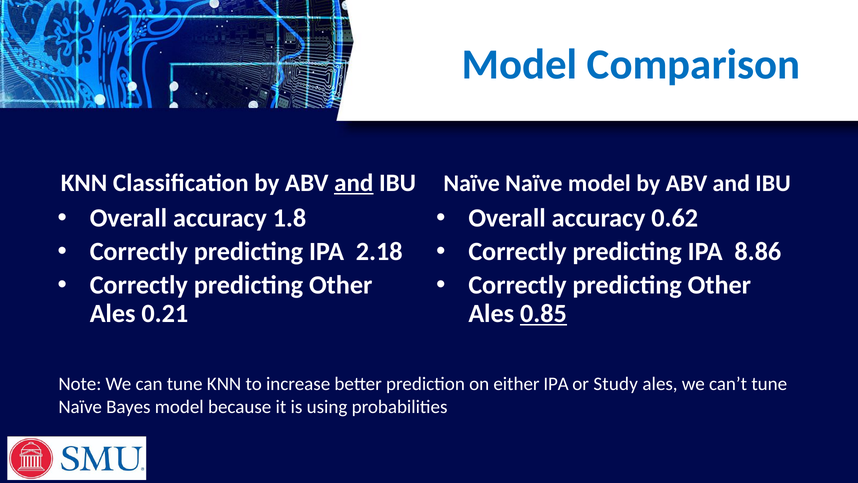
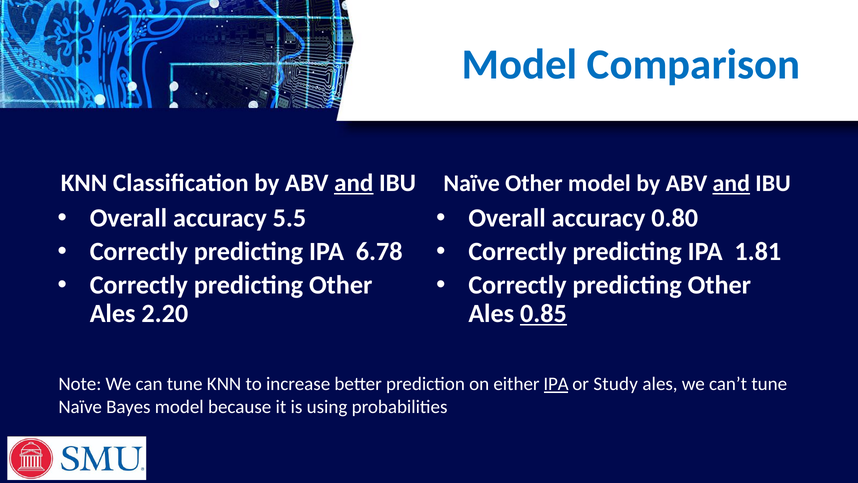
Naïve Naïve: Naïve -> Other
and at (731, 183) underline: none -> present
0.62: 0.62 -> 0.80
1.8: 1.8 -> 5.5
2.18: 2.18 -> 6.78
8.86: 8.86 -> 1.81
0.21: 0.21 -> 2.20
IPA at (556, 384) underline: none -> present
